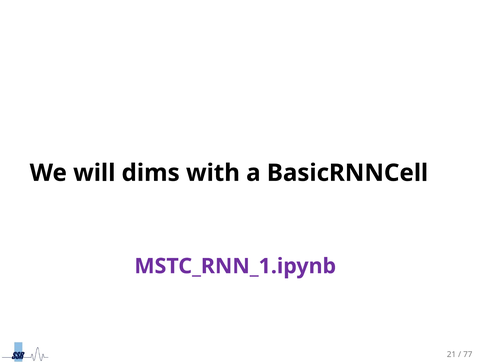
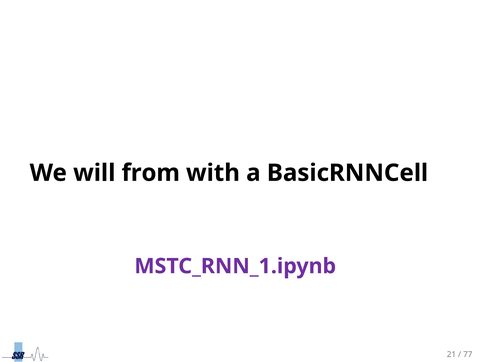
dims: dims -> from
